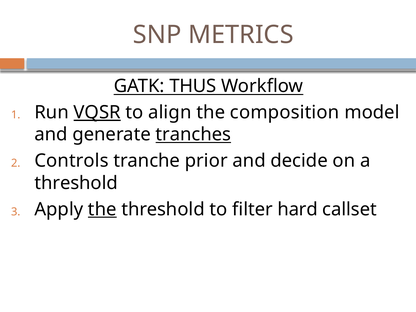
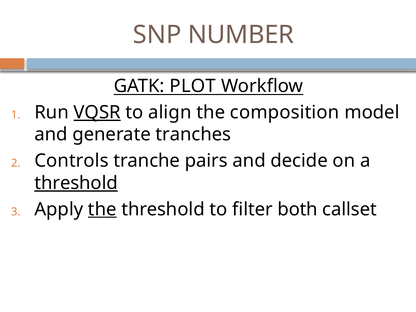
METRICS: METRICS -> NUMBER
THUS: THUS -> PLOT
tranches underline: present -> none
prior: prior -> pairs
threshold at (76, 183) underline: none -> present
hard: hard -> both
